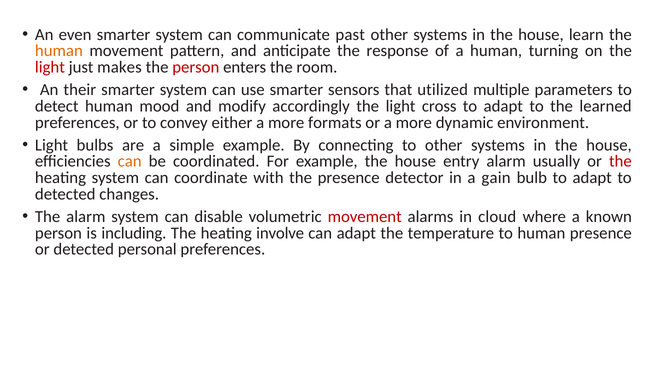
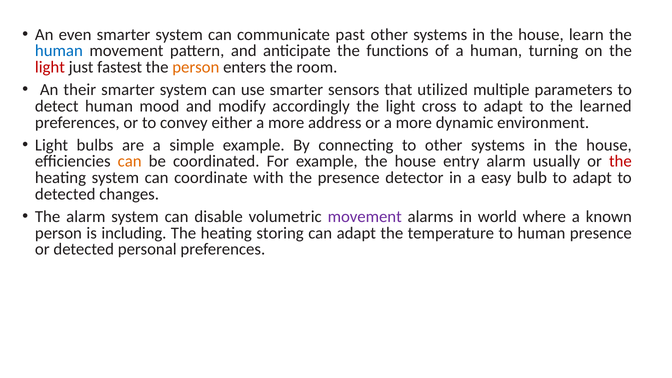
human at (59, 51) colour: orange -> blue
response: response -> functions
makes: makes -> fastest
person at (196, 67) colour: red -> orange
formats: formats -> address
gain: gain -> easy
movement at (365, 217) colour: red -> purple
cloud: cloud -> world
involve: involve -> storing
